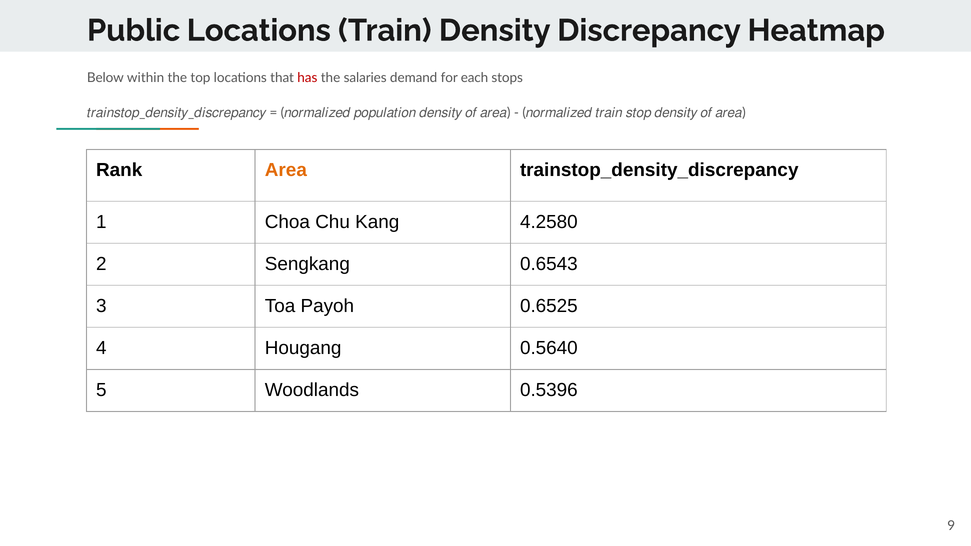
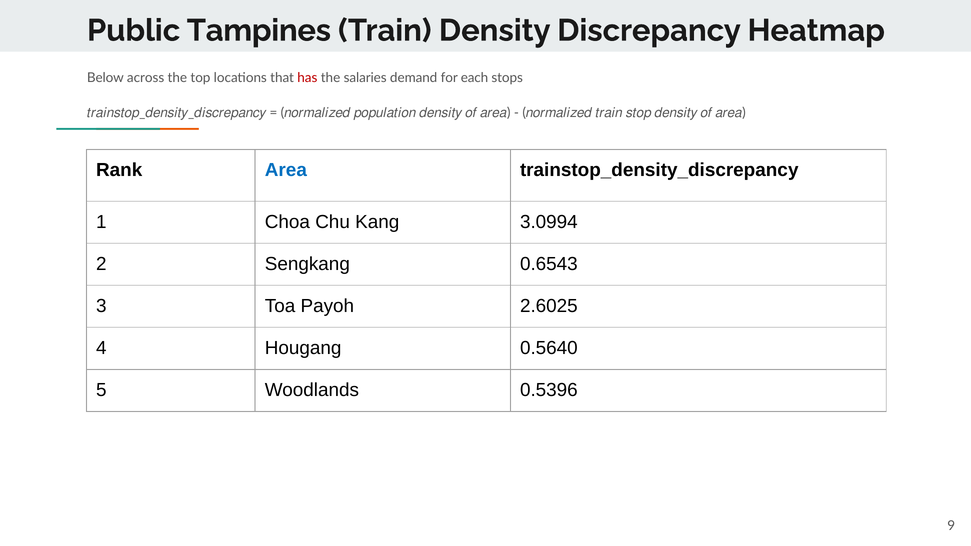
Public Locations: Locations -> Tampines
within: within -> across
Area colour: orange -> blue
4.2580: 4.2580 -> 3.0994
0.6525: 0.6525 -> 2.6025
